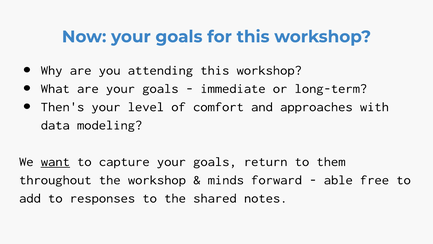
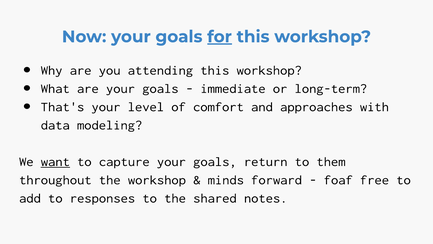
for underline: none -> present
Then's: Then's -> That's
able: able -> foaf
